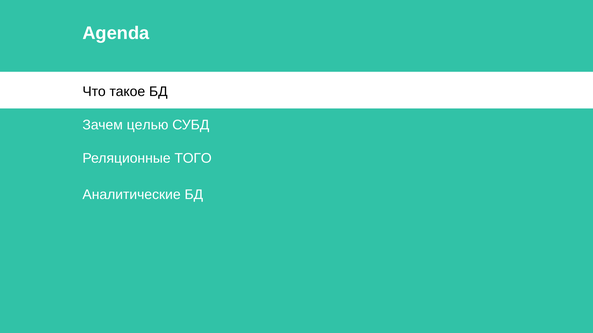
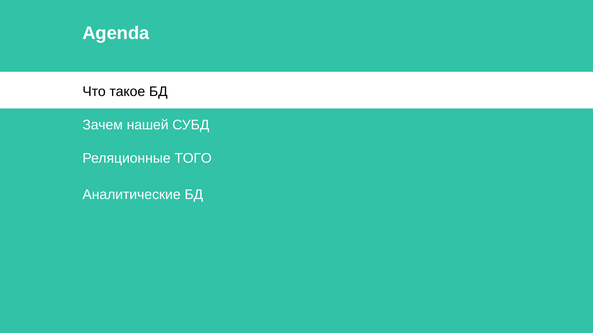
целью: целью -> нашей
